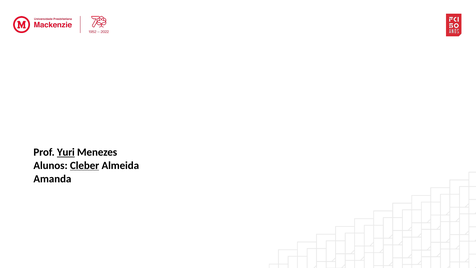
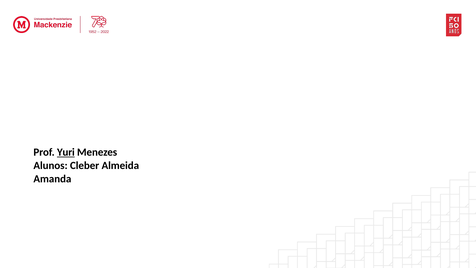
Cleber underline: present -> none
